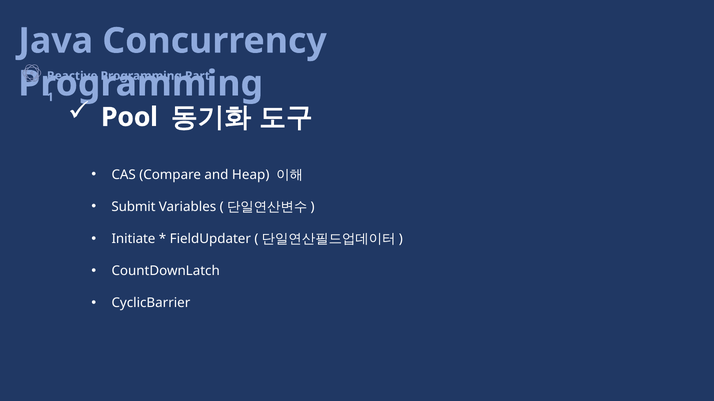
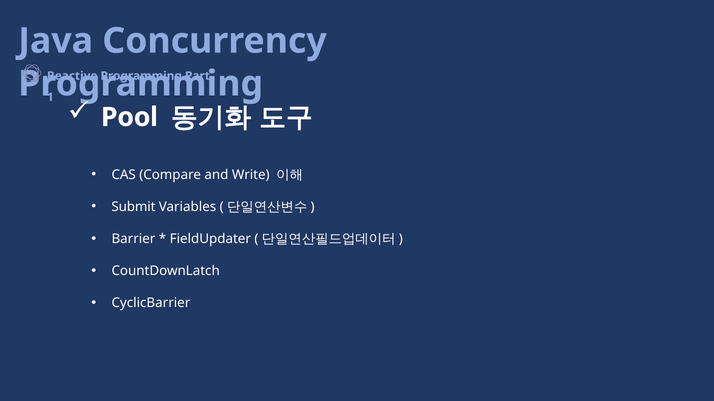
Heap: Heap -> Write
Initiate: Initiate -> Barrier
